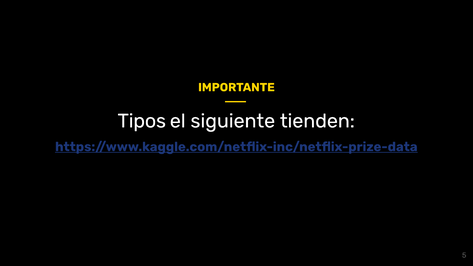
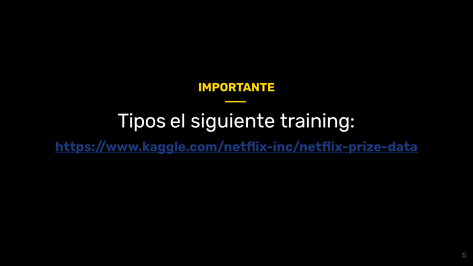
tienden: tienden -> training
